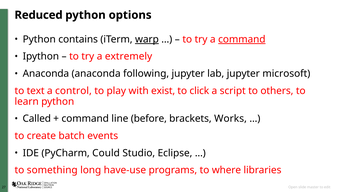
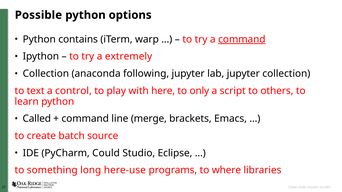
Reduced: Reduced -> Possible
warp underline: present -> none
Anaconda at (46, 74): Anaconda -> Collection
jupyter microsoft: microsoft -> collection
exist: exist -> here
click: click -> only
before: before -> merge
Works: Works -> Emacs
events: events -> source
have-use: have-use -> here-use
